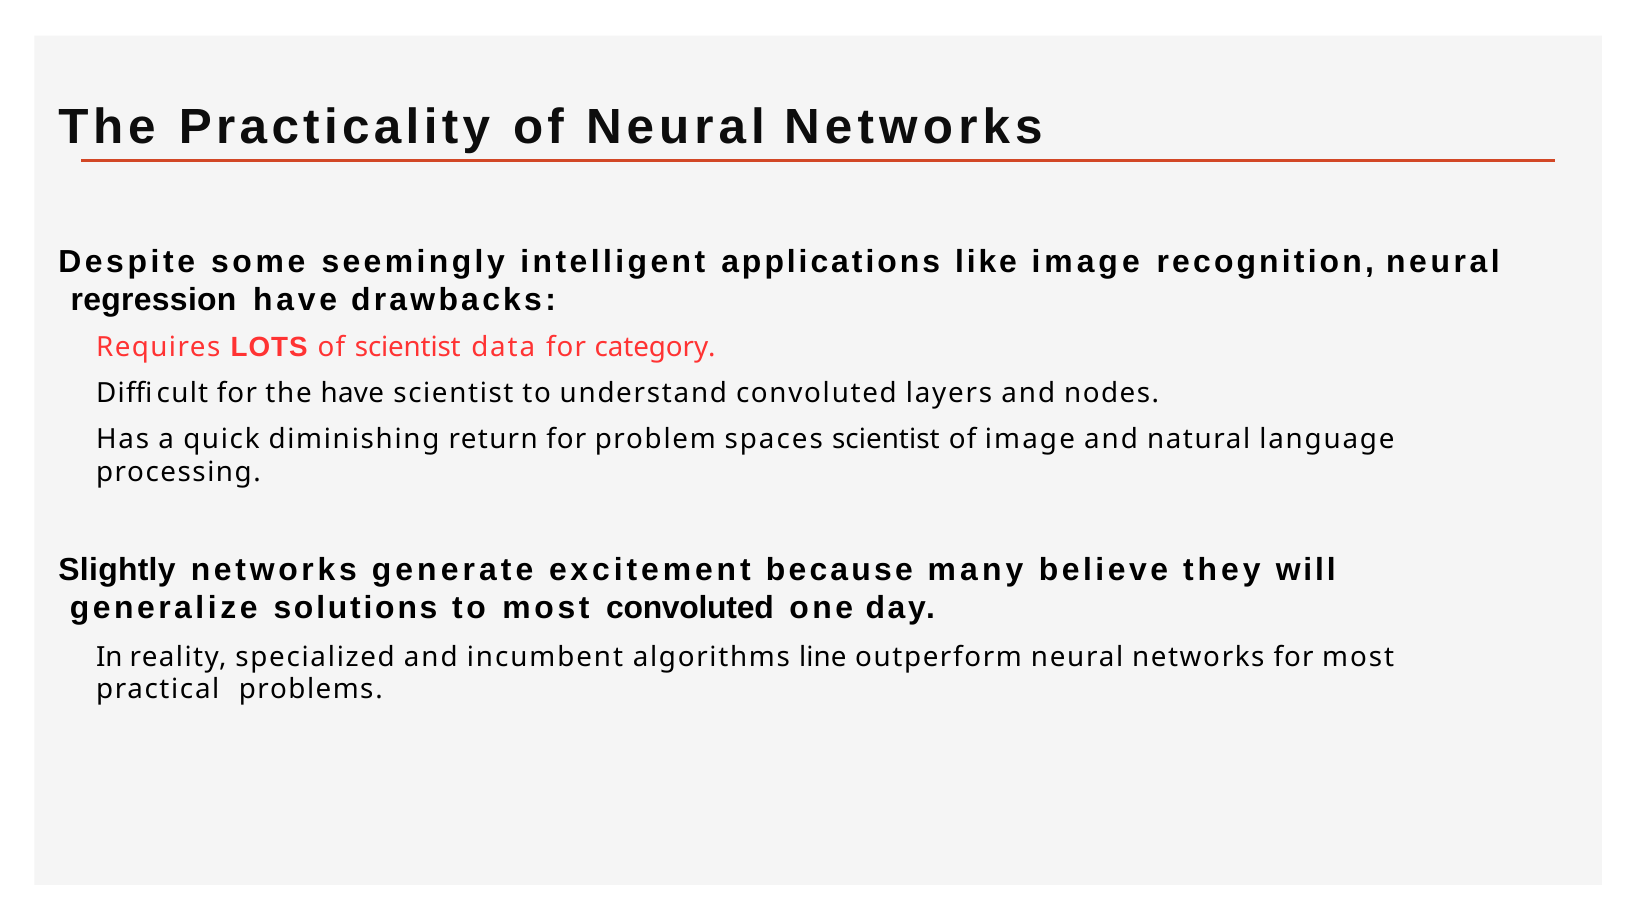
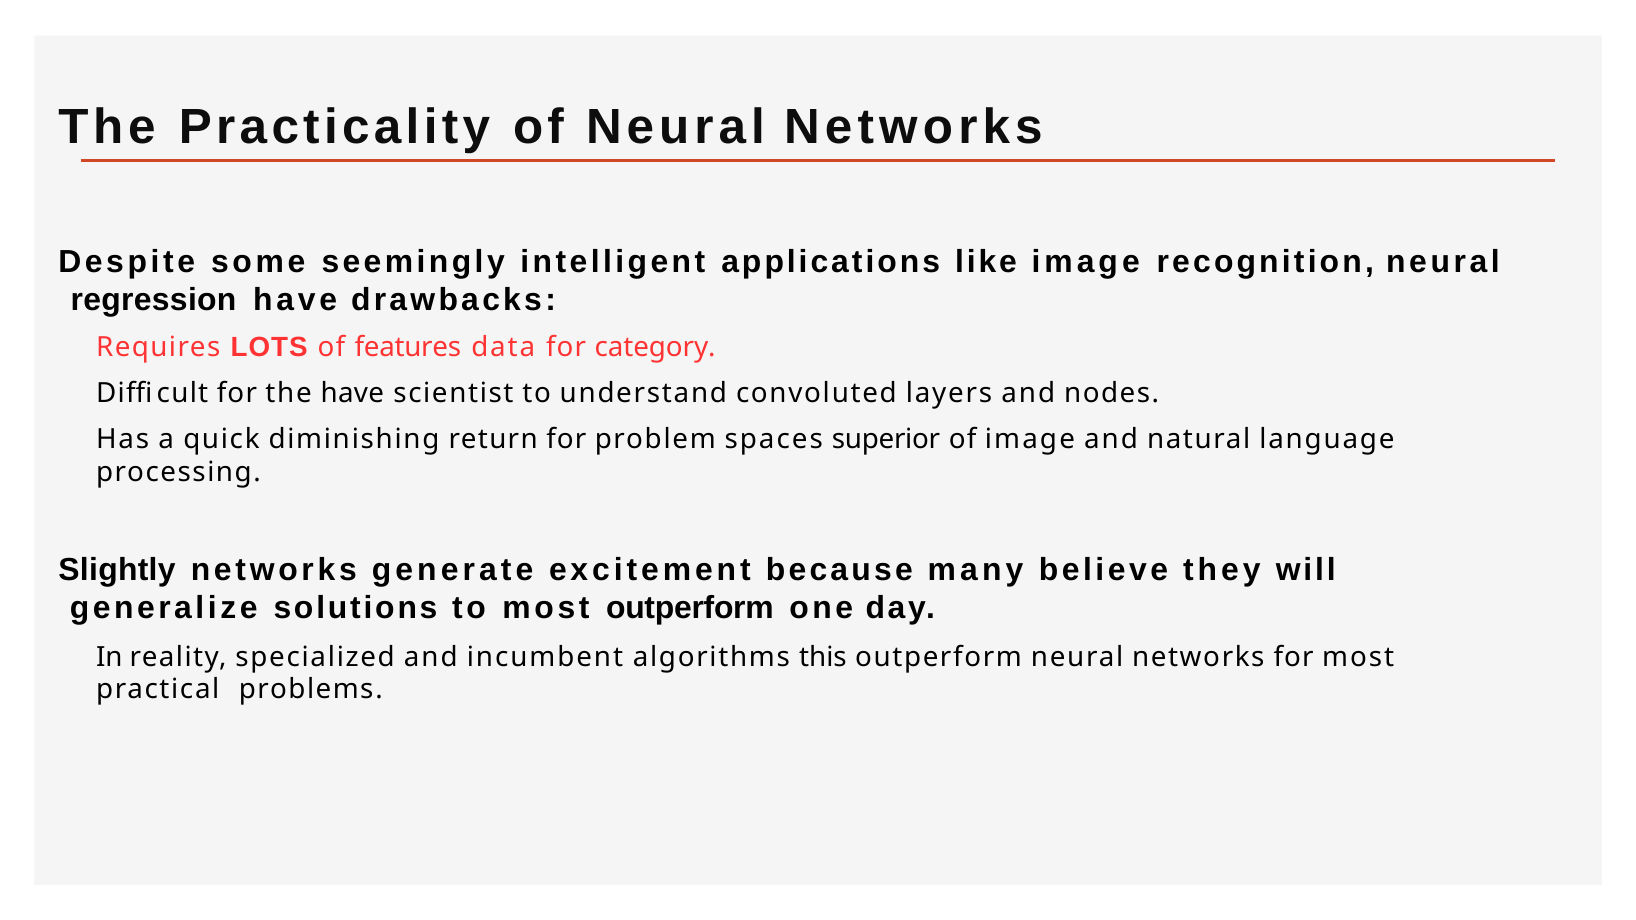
of scientist: scientist -> features
spaces scientist: scientist -> superior
most convoluted: convoluted -> outperform
line: line -> this
